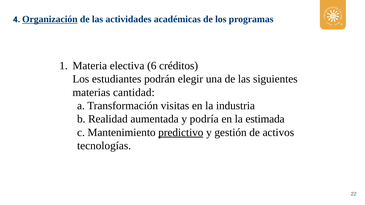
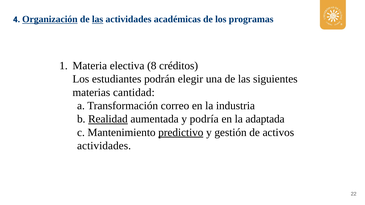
las at (98, 19) underline: none -> present
6: 6 -> 8
visitas: visitas -> correo
Realidad underline: none -> present
estimada: estimada -> adaptada
tecnologías at (104, 146): tecnologías -> actividades
